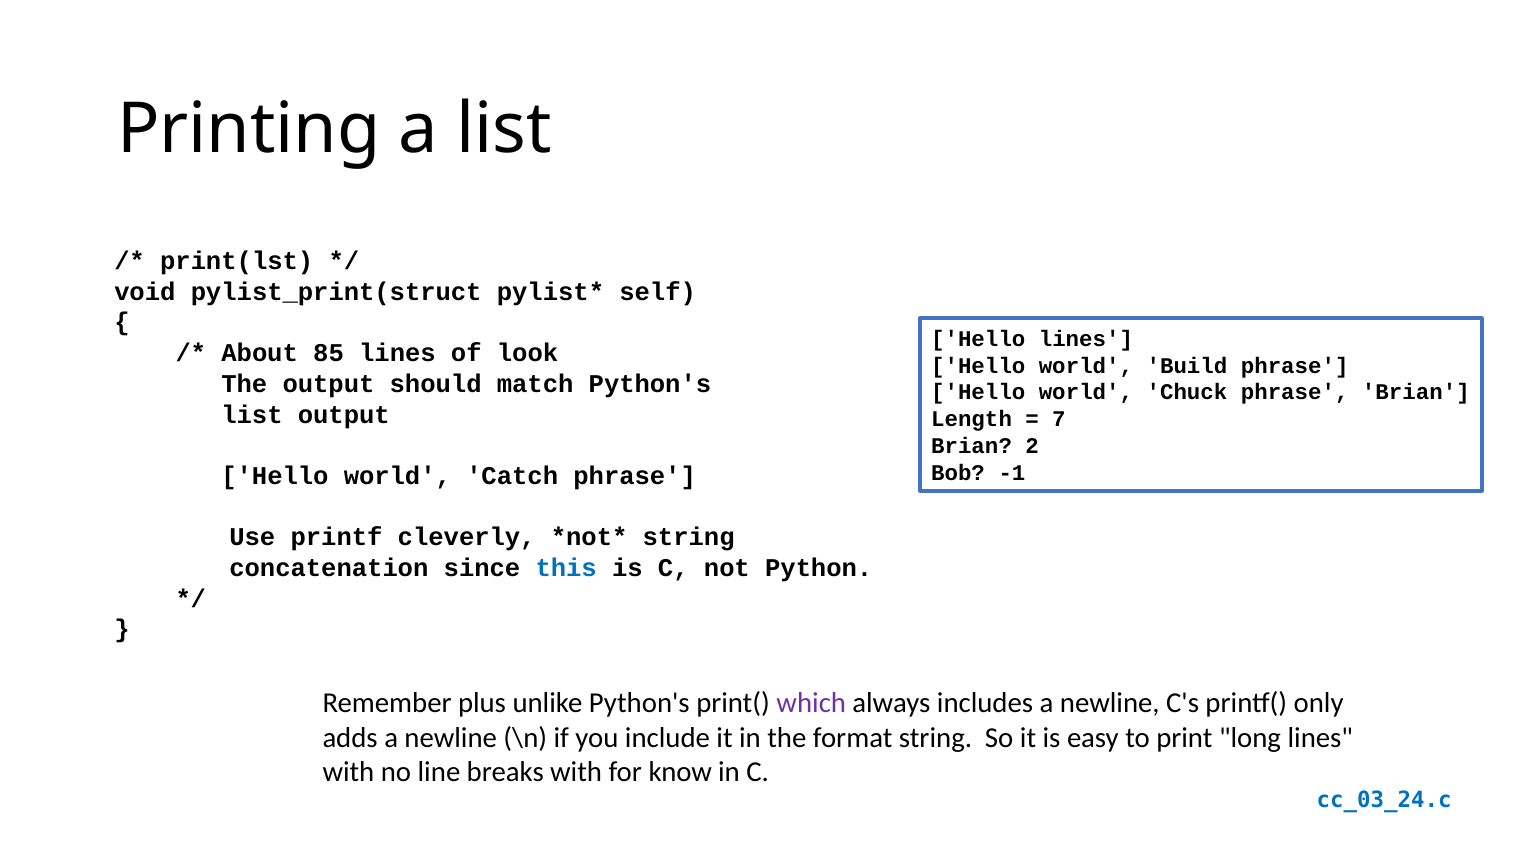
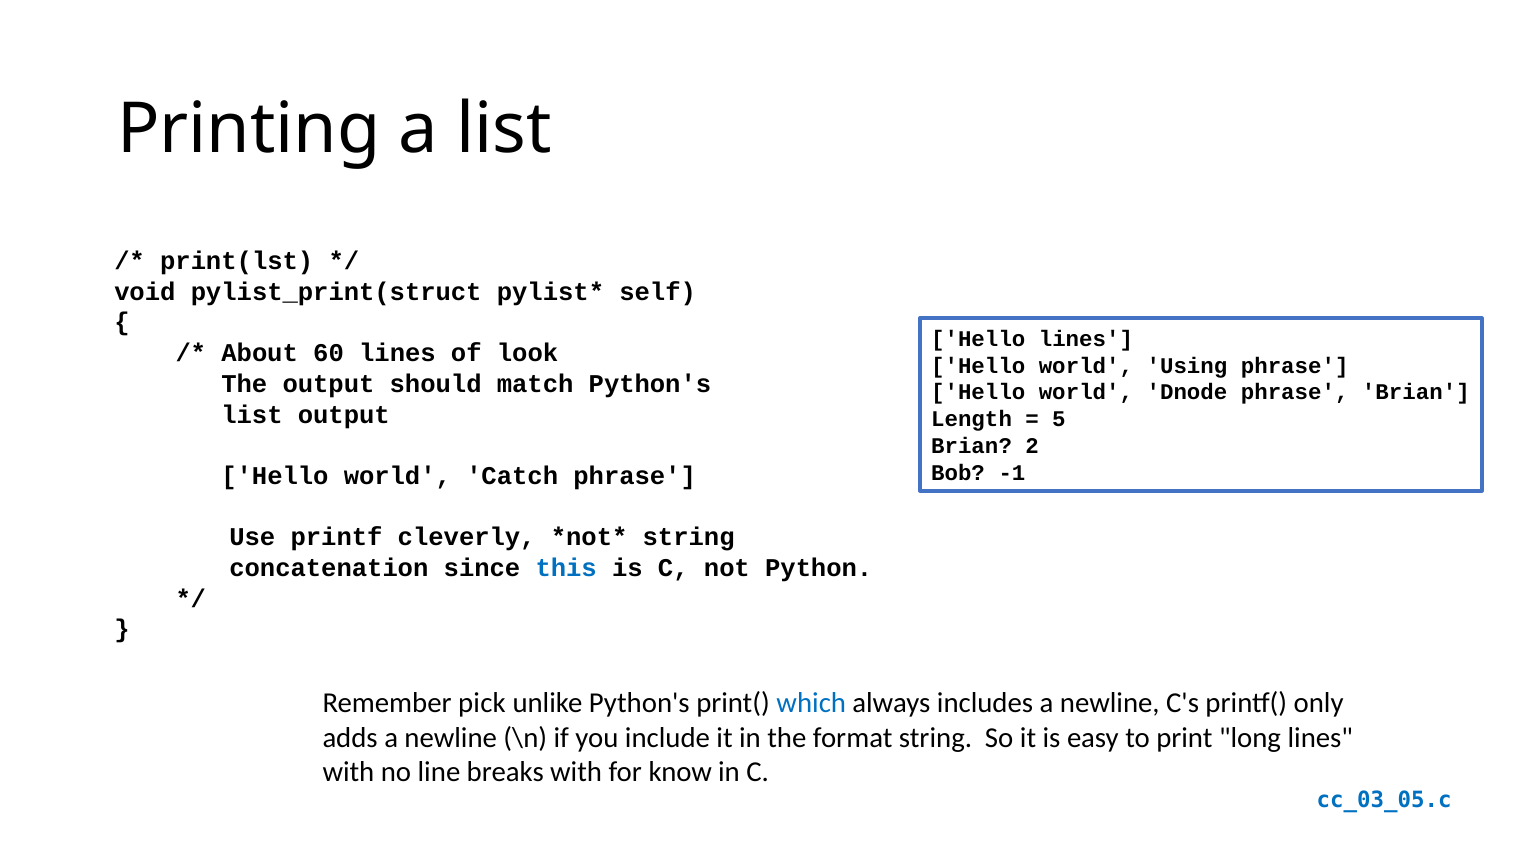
85: 85 -> 60
Build: Build -> Using
Chuck: Chuck -> Dnode
7: 7 -> 5
plus: plus -> pick
which colour: purple -> blue
cc_03_24.c: cc_03_24.c -> cc_03_05.c
